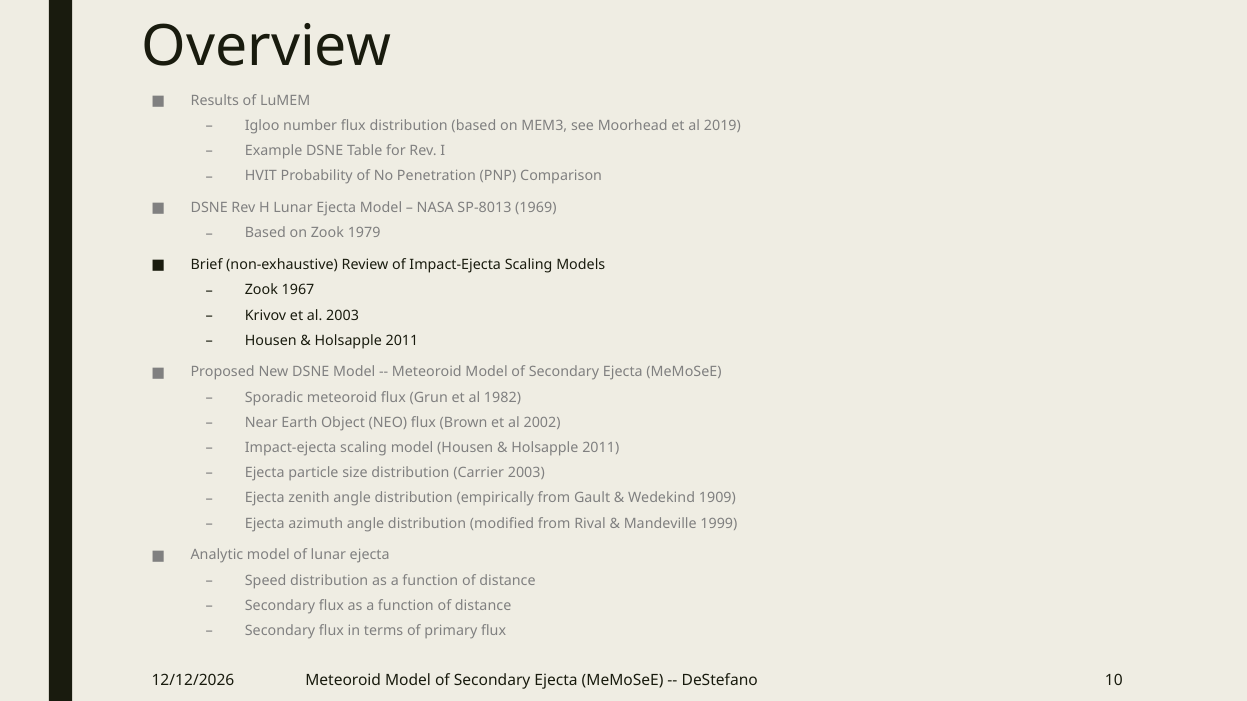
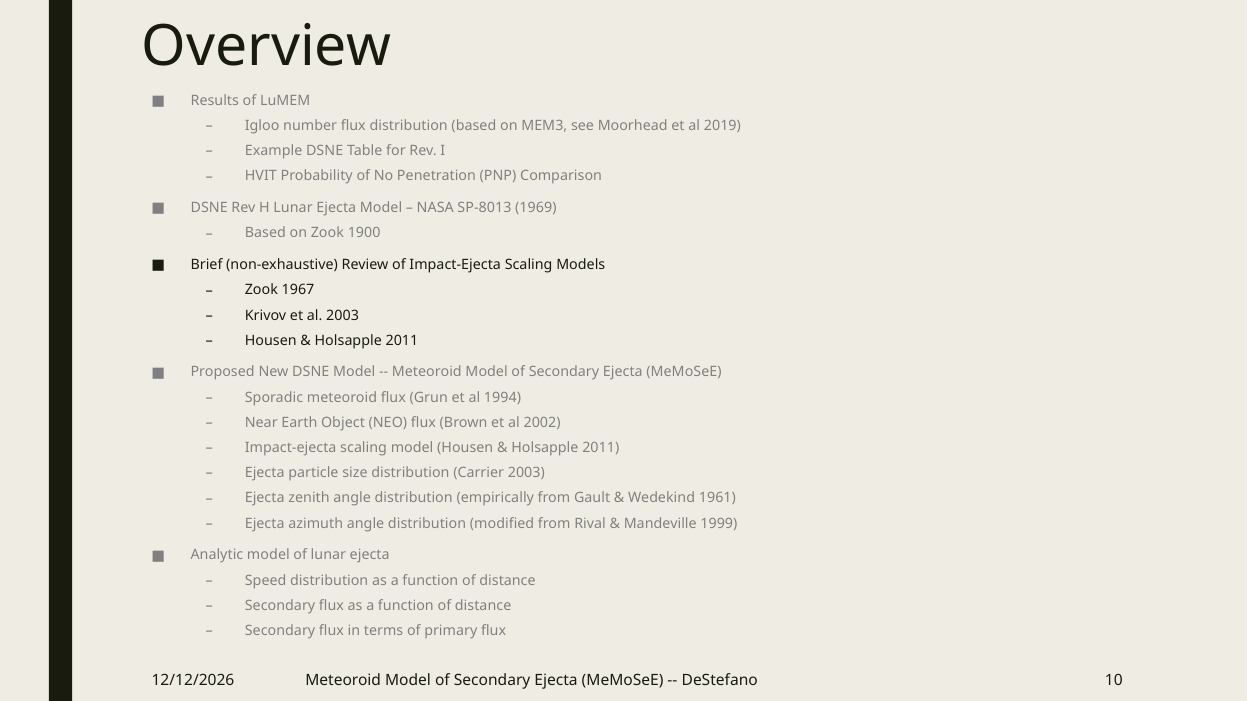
1979: 1979 -> 1900
1982: 1982 -> 1994
1909: 1909 -> 1961
